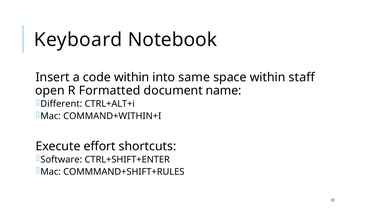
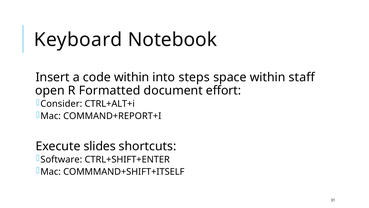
same: same -> steps
name: name -> effort
Different: Different -> Consider
COMMAND+WITHIN+I: COMMAND+WITHIN+I -> COMMAND+REPORT+I
effort: effort -> slides
COMMMAND+SHIFT+RULES: COMMMAND+SHIFT+RULES -> COMMMAND+SHIFT+ITSELF
